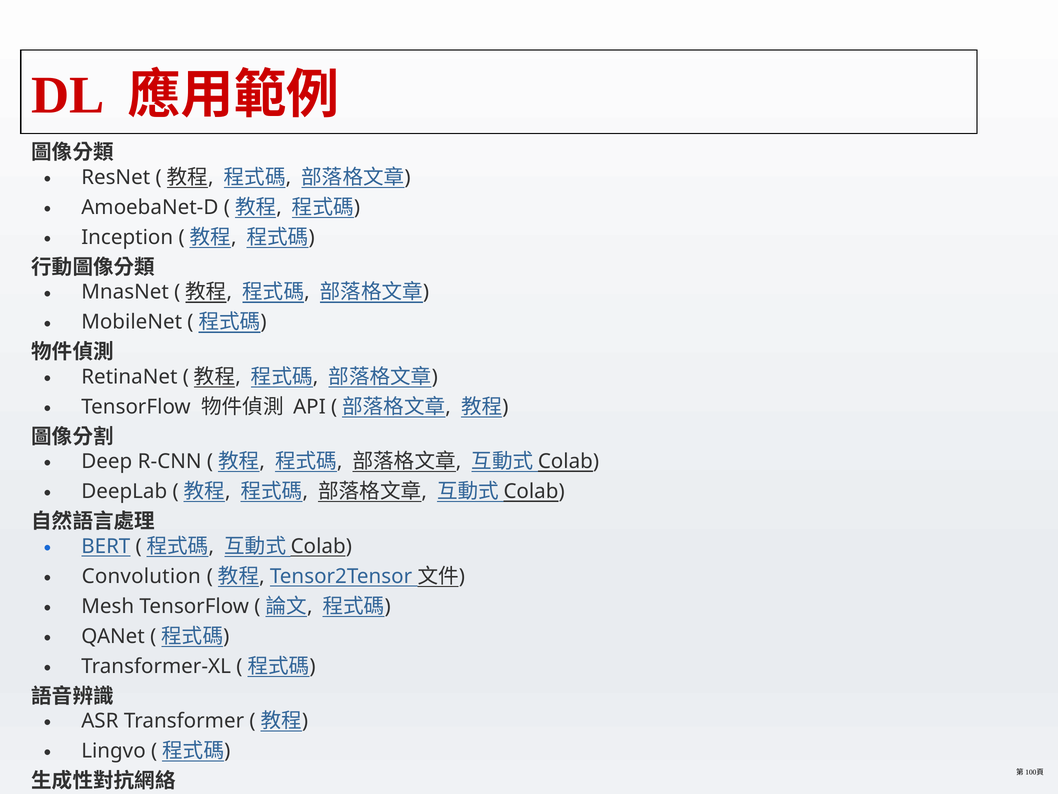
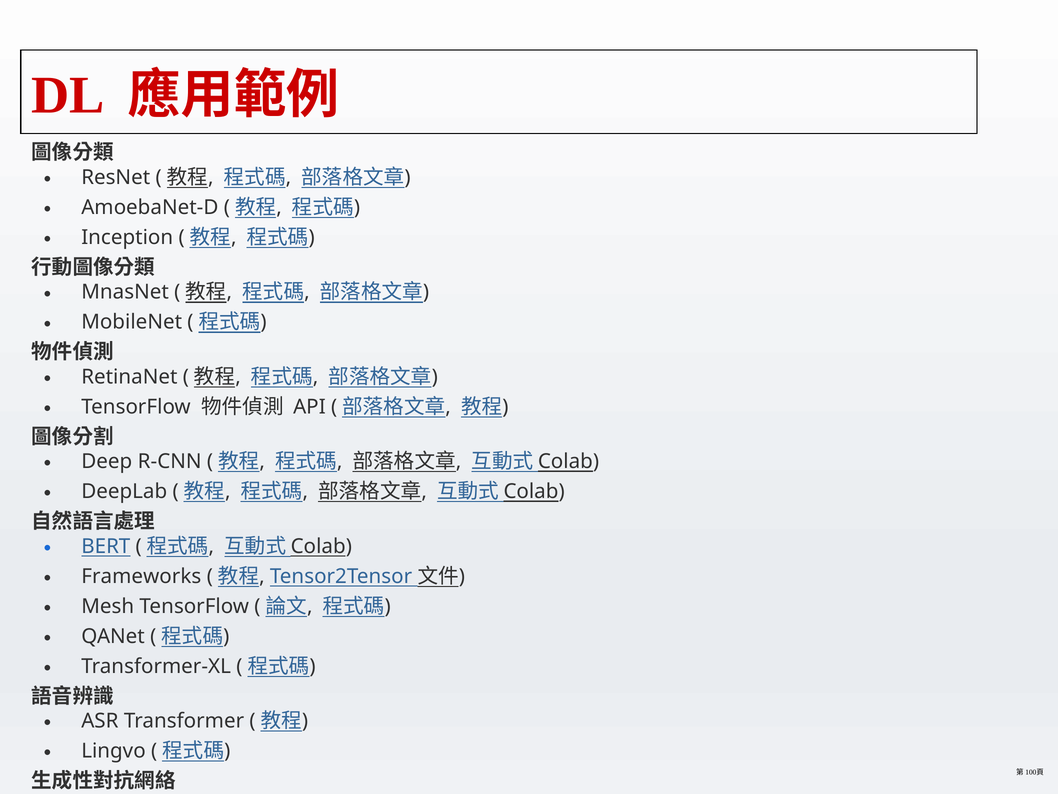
Convolution: Convolution -> Frameworks
